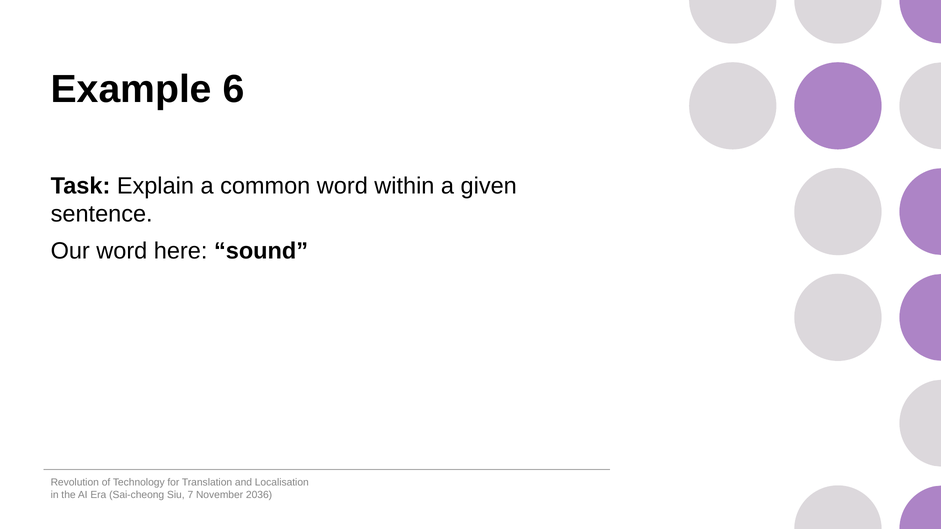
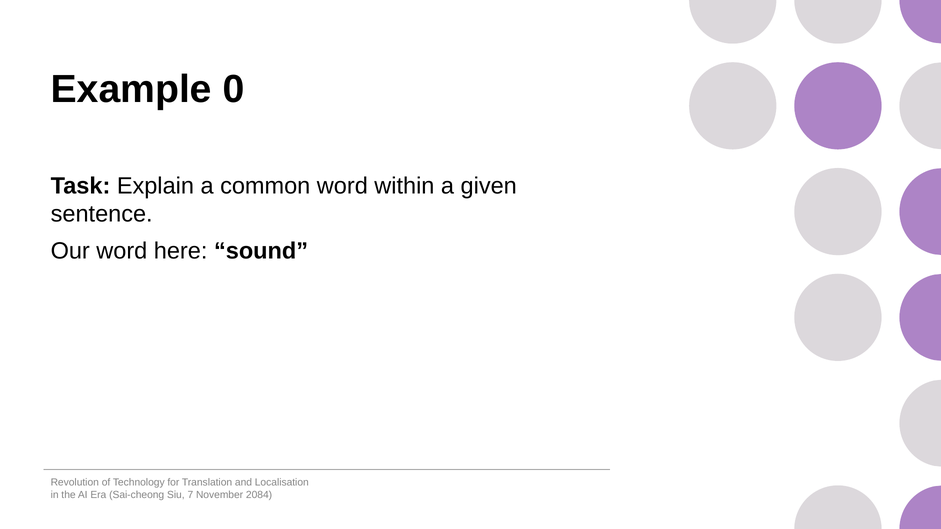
6: 6 -> 0
2036: 2036 -> 2084
